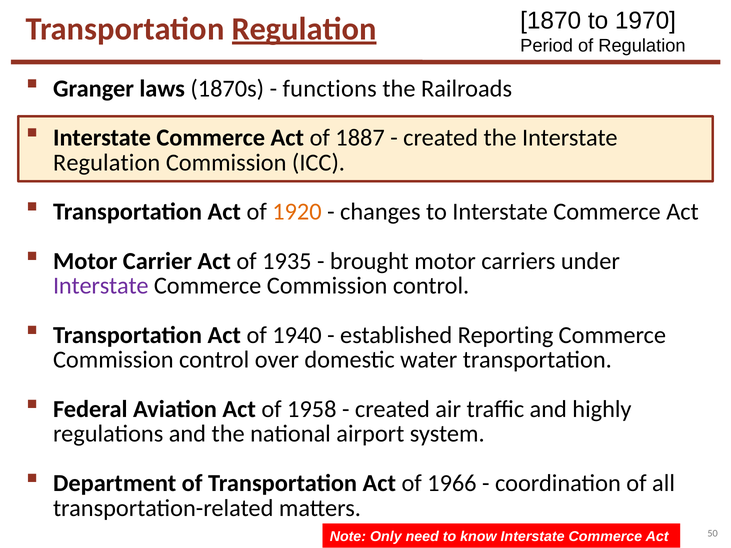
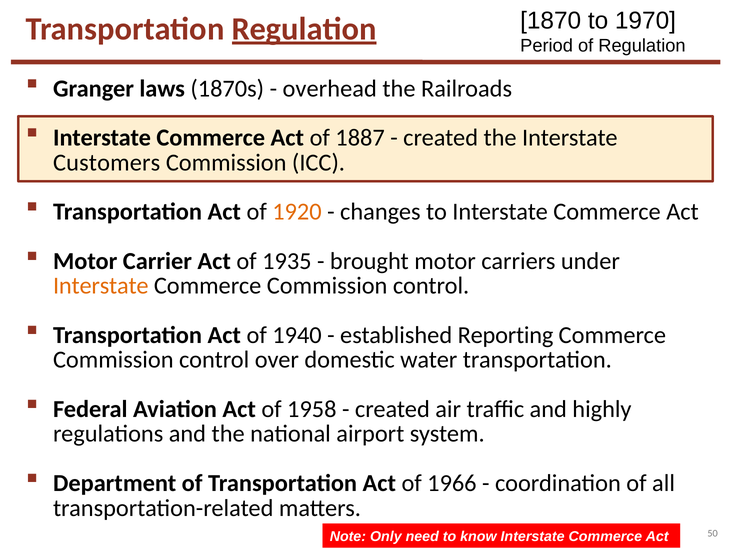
functions: functions -> overhead
Regulation at (107, 163): Regulation -> Customers
Interstate at (101, 286) colour: purple -> orange
